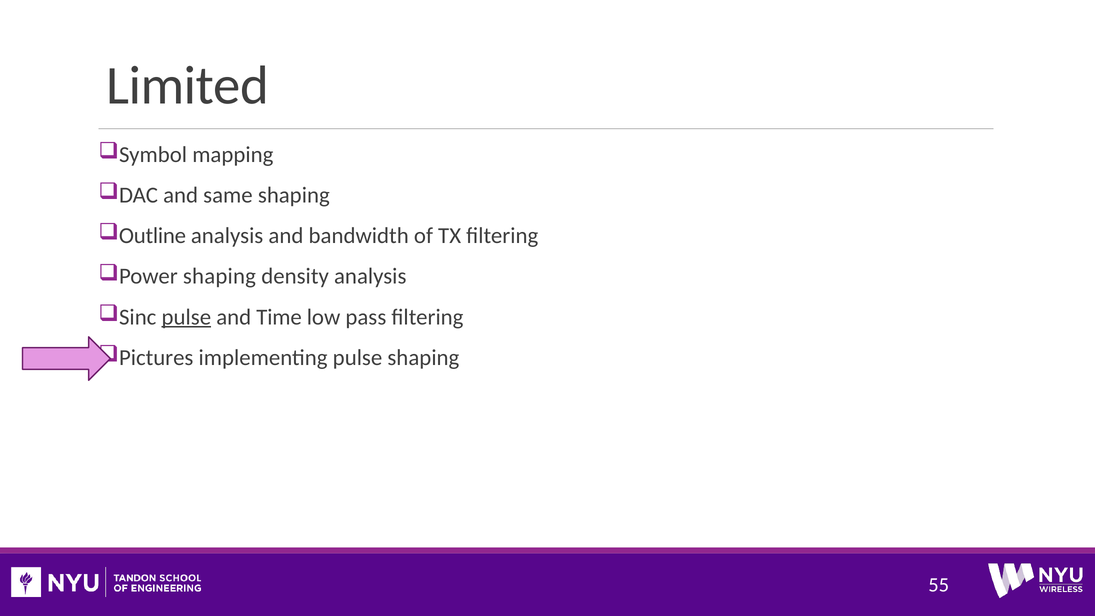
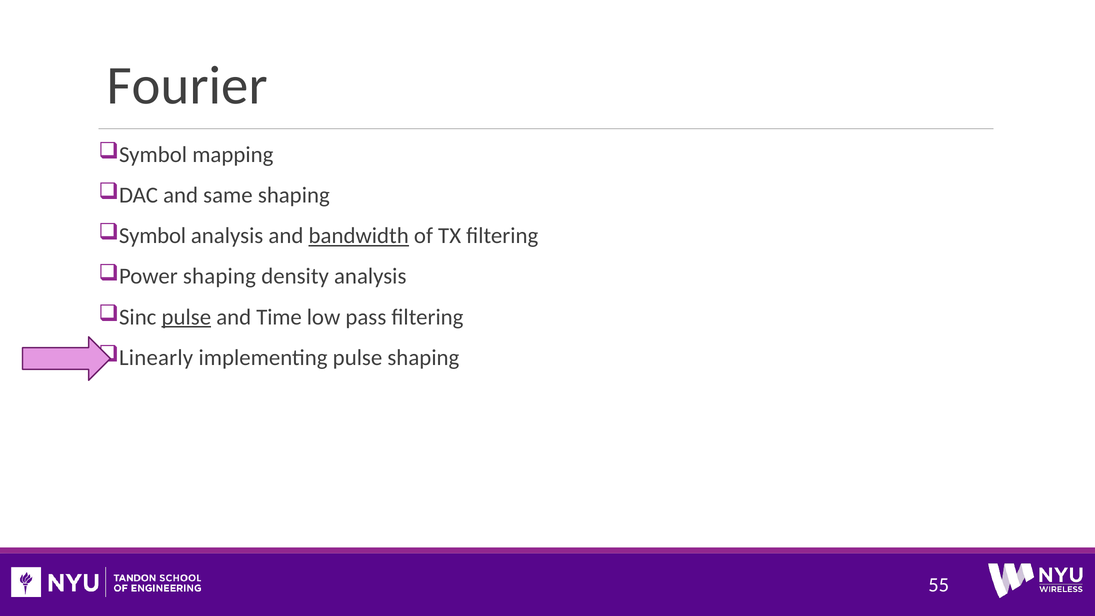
Limited: Limited -> Fourier
Outline at (152, 236): Outline -> Symbol
bandwidth underline: none -> present
Pictures: Pictures -> Linearly
